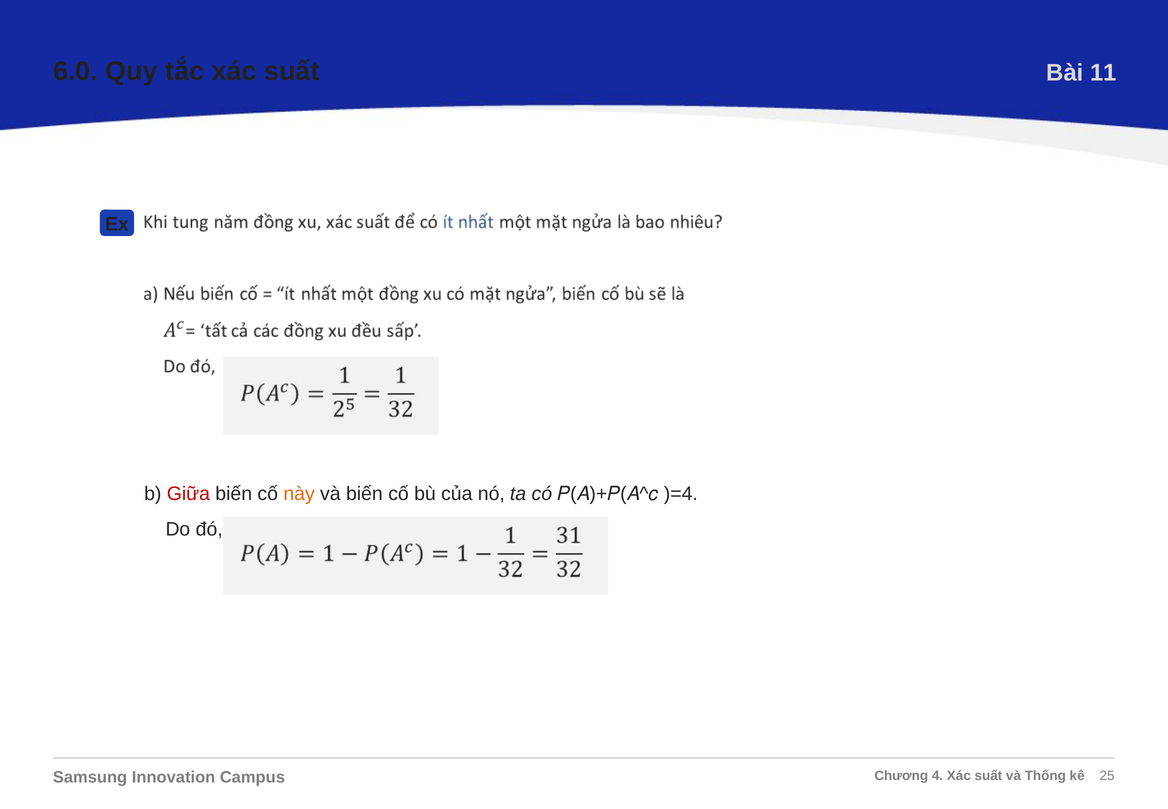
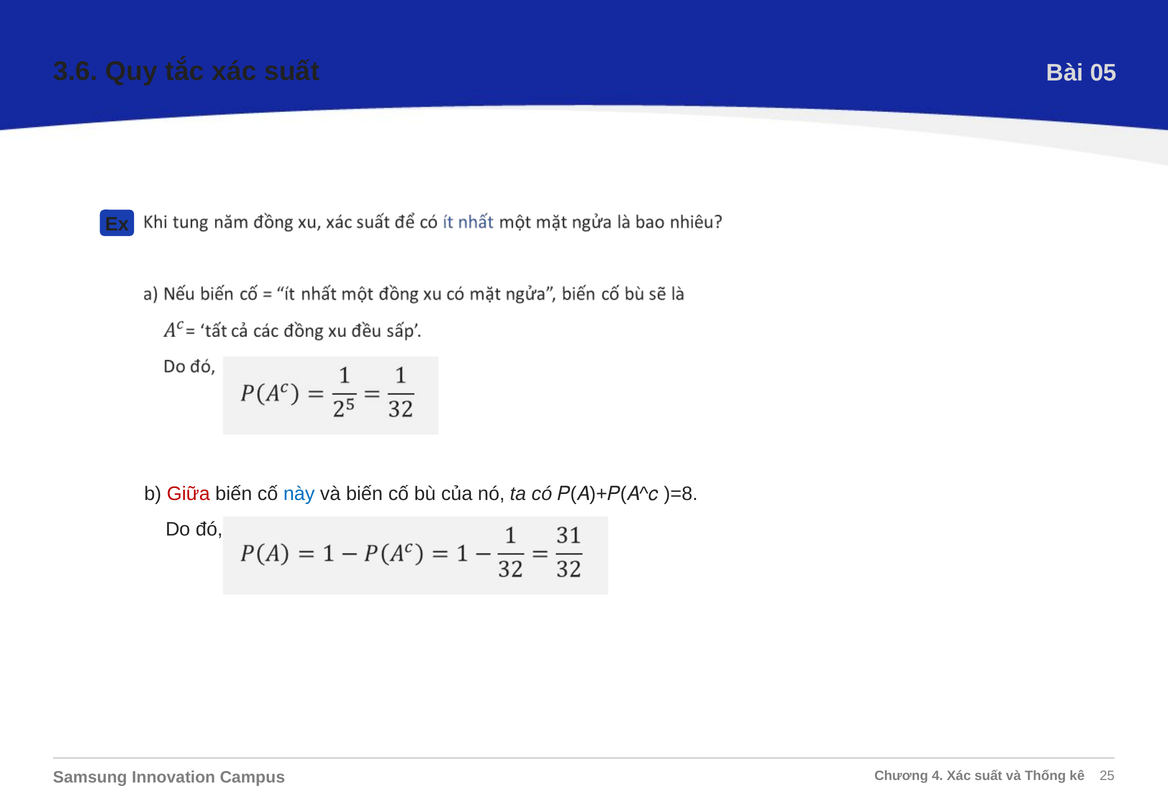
6.0: 6.0 -> 3.6
11: 11 -> 05
này colour: orange -> blue
)=4: )=4 -> )=8
